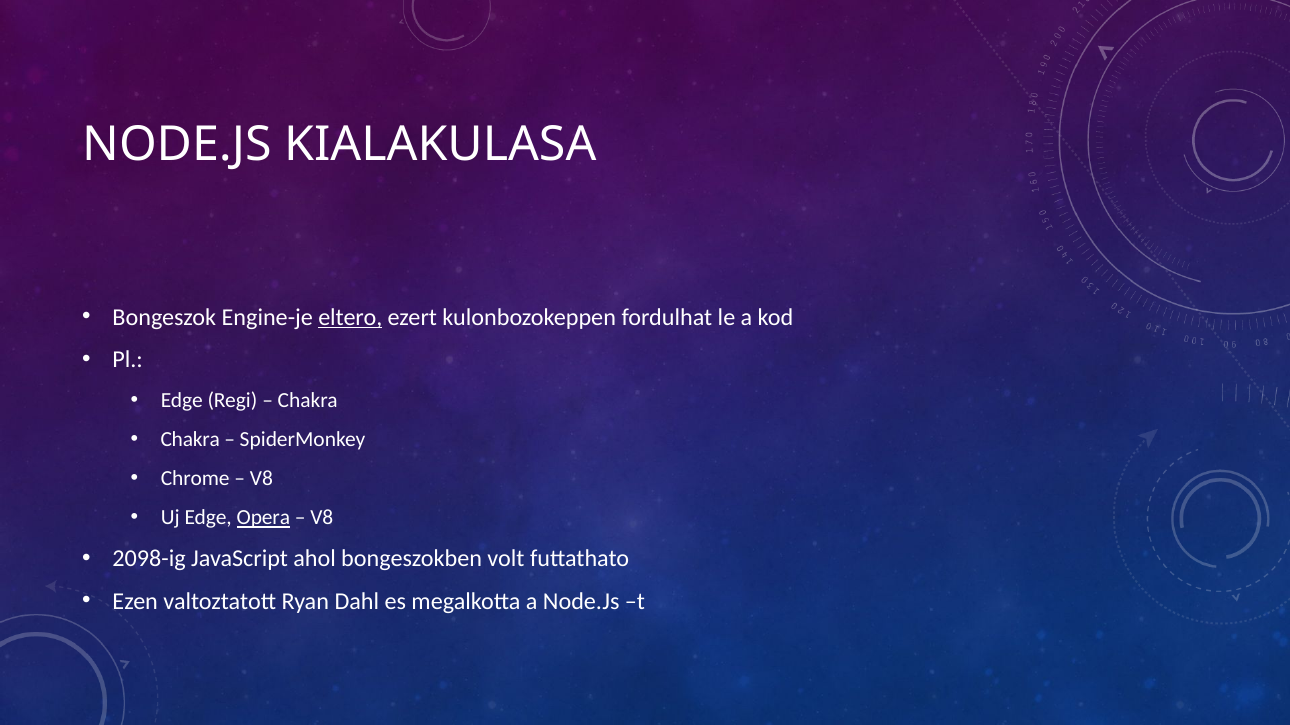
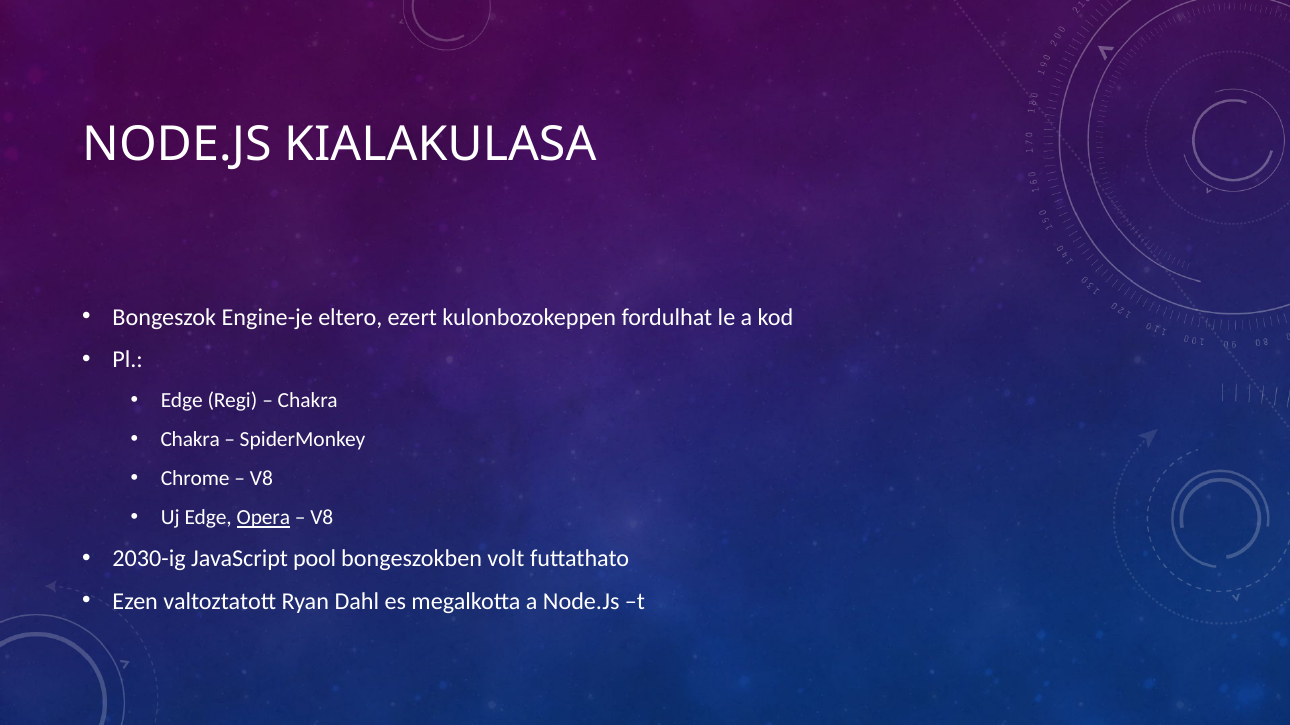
eltero underline: present -> none
2098-ig: 2098-ig -> 2030-ig
ahol: ahol -> pool
